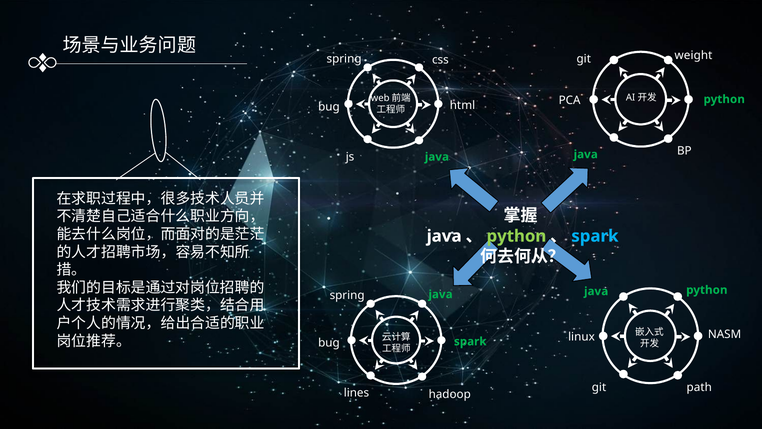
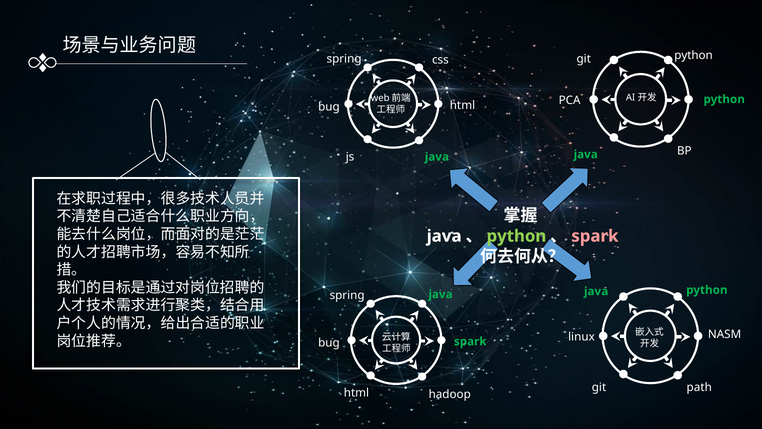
weight at (693, 56): weight -> python
spark at (595, 236) colour: light blue -> pink
lines at (356, 393): lines -> html
